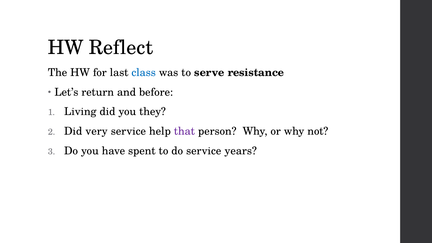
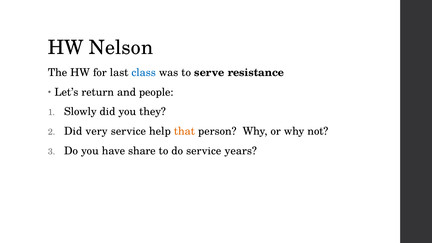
Reflect: Reflect -> Nelson
before: before -> people
Living: Living -> Slowly
that colour: purple -> orange
spent: spent -> share
